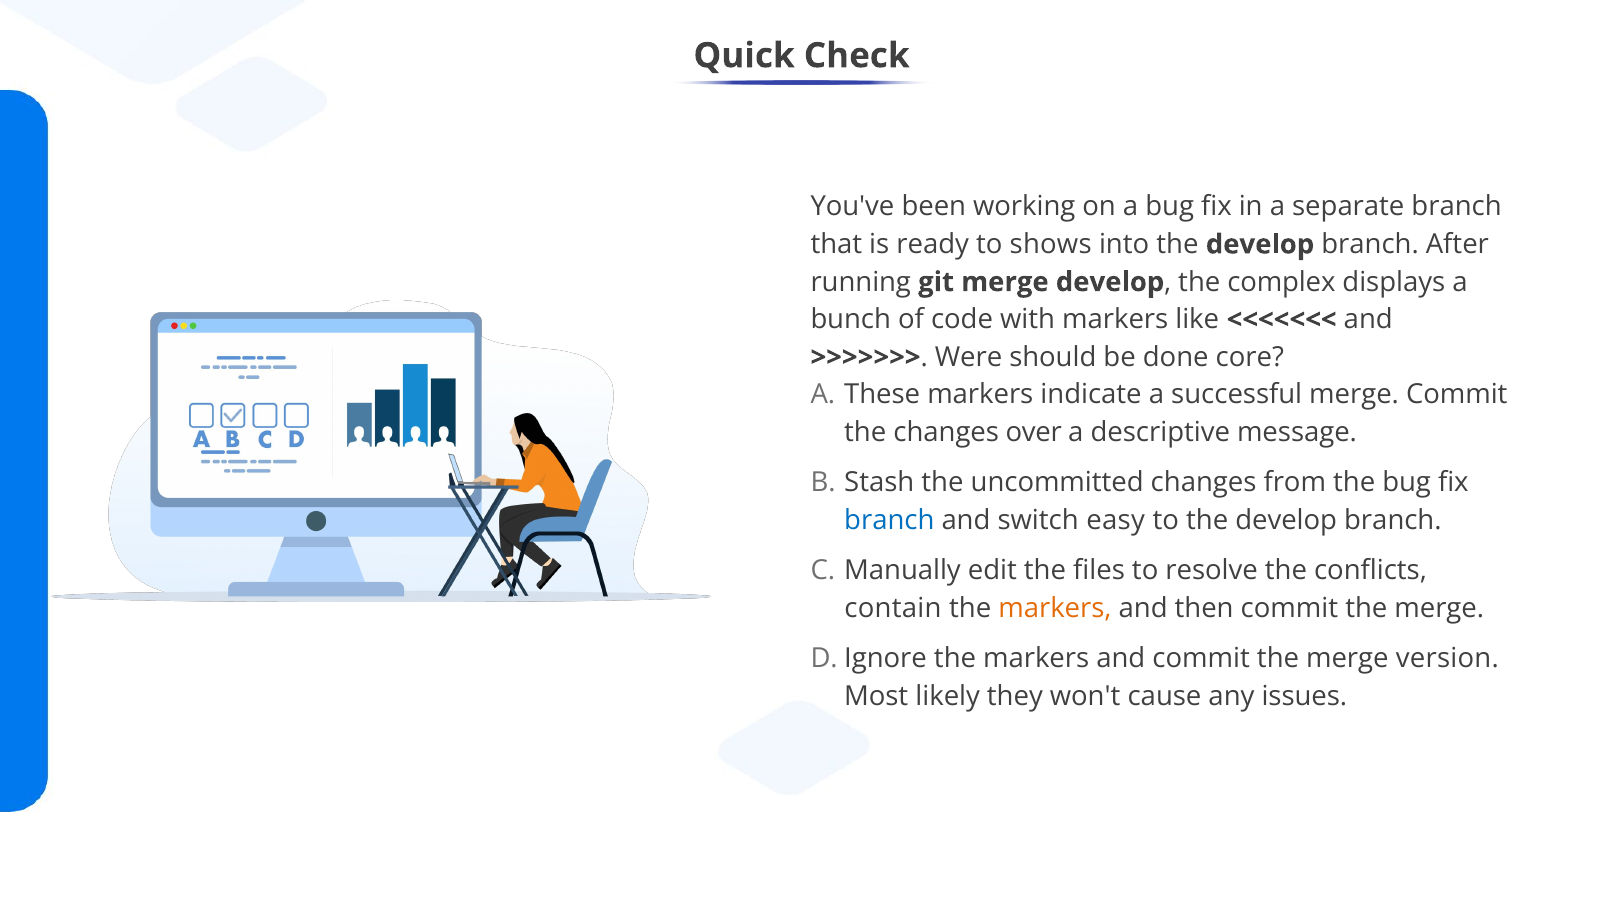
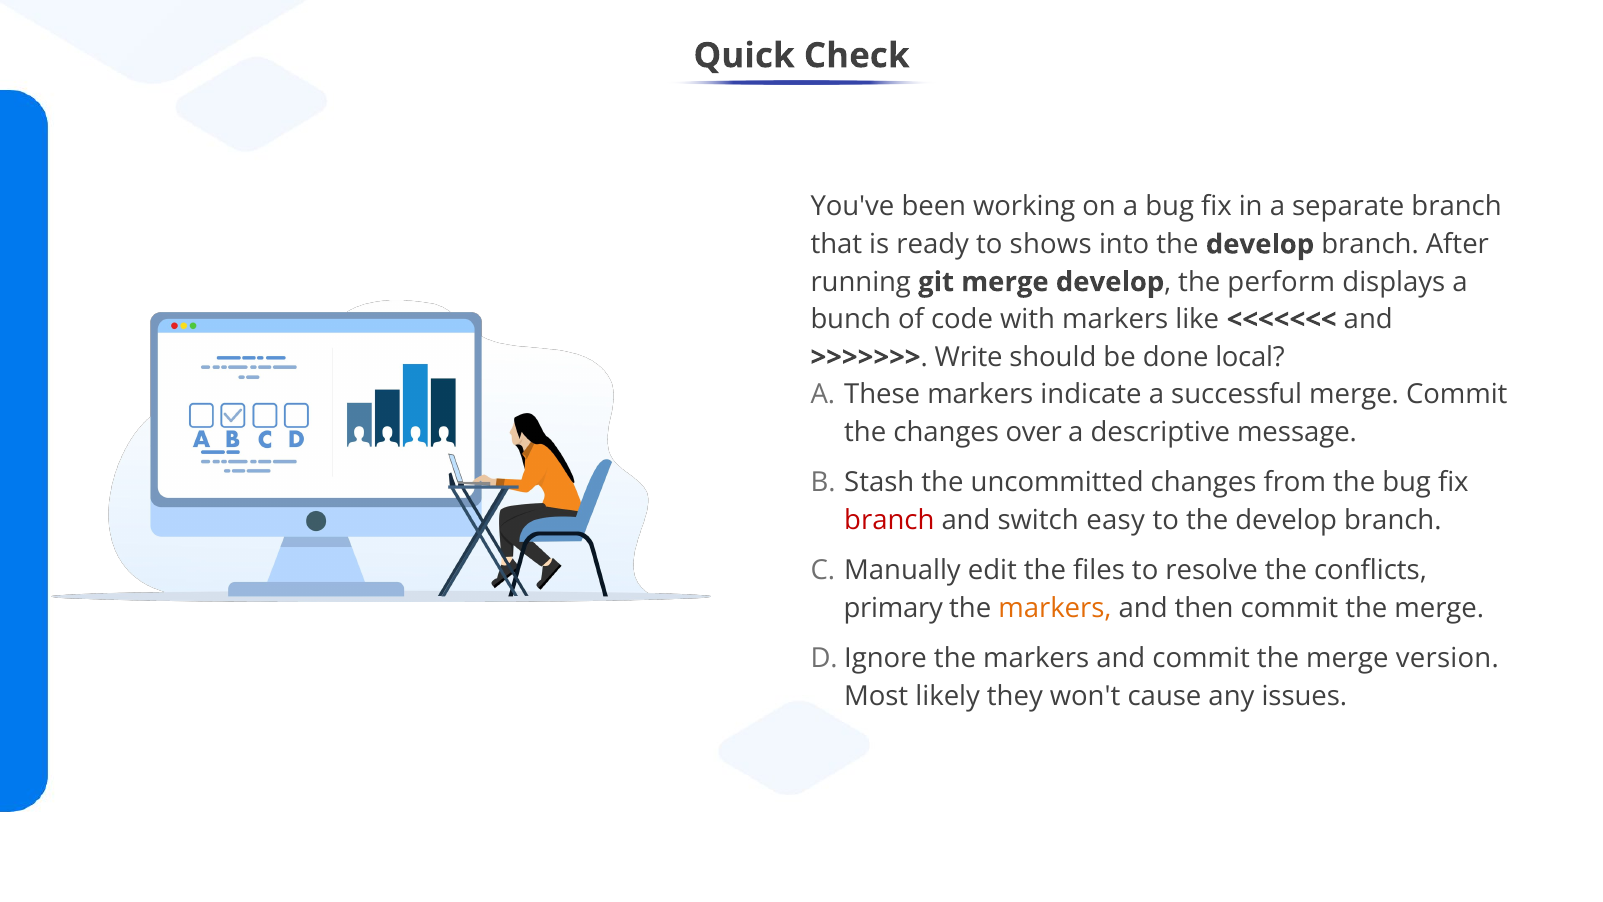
complex: complex -> perform
Were: Were -> Write
core: core -> local
branch at (889, 520) colour: blue -> red
contain: contain -> primary
